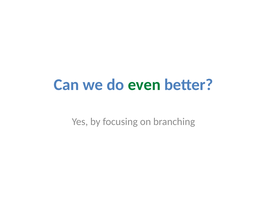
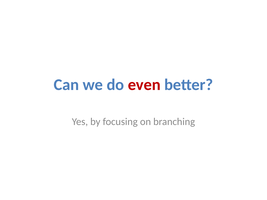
even colour: green -> red
